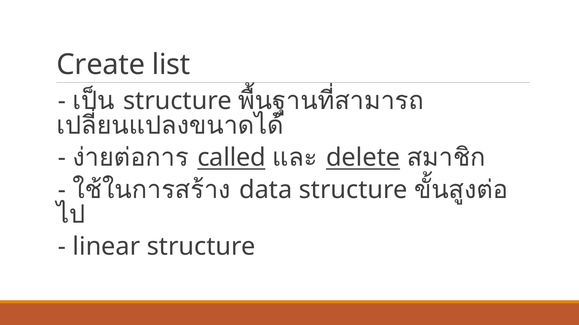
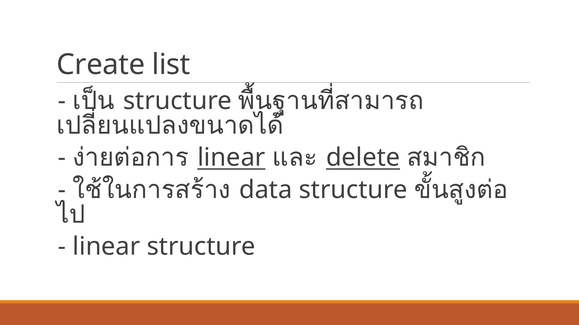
called at (232, 158): called -> linear
